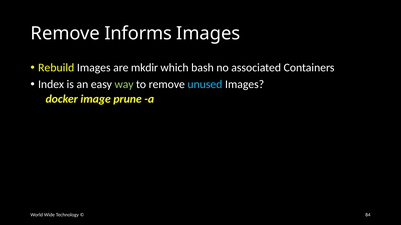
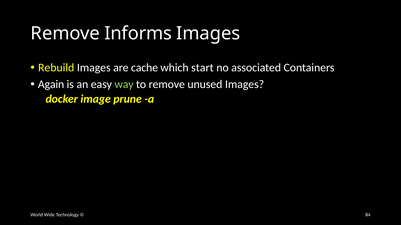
mkdir: mkdir -> cache
bash: bash -> start
Index: Index -> Again
unused colour: light blue -> white
